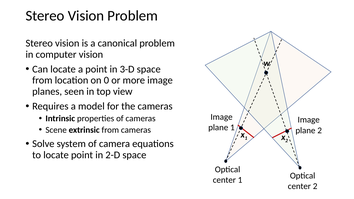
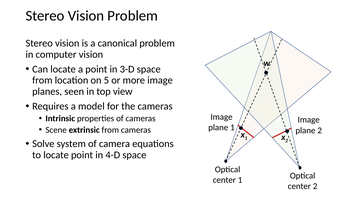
0: 0 -> 5
2-D: 2-D -> 4-D
